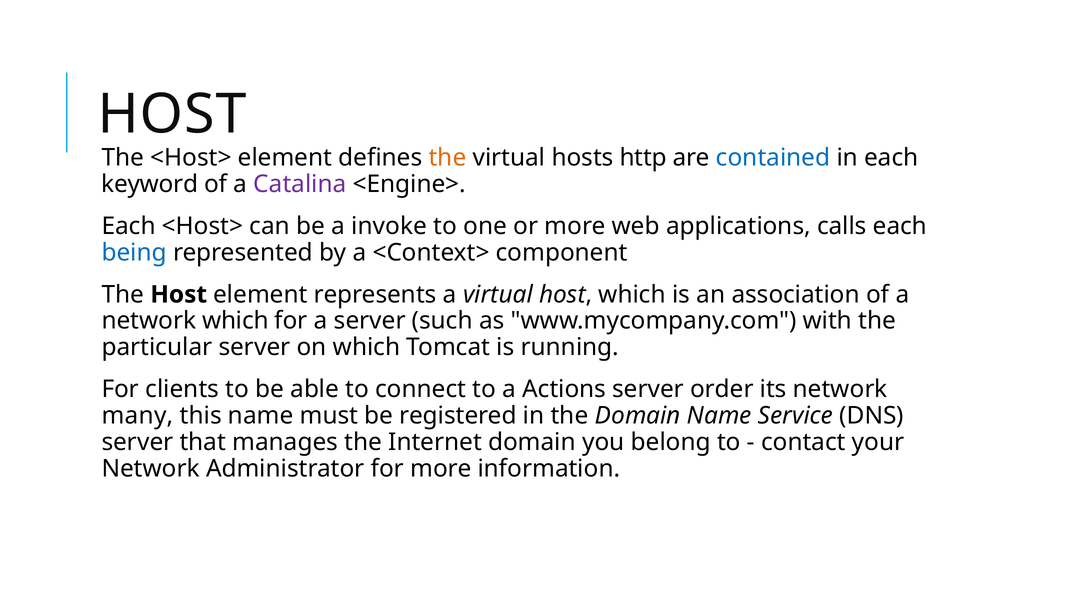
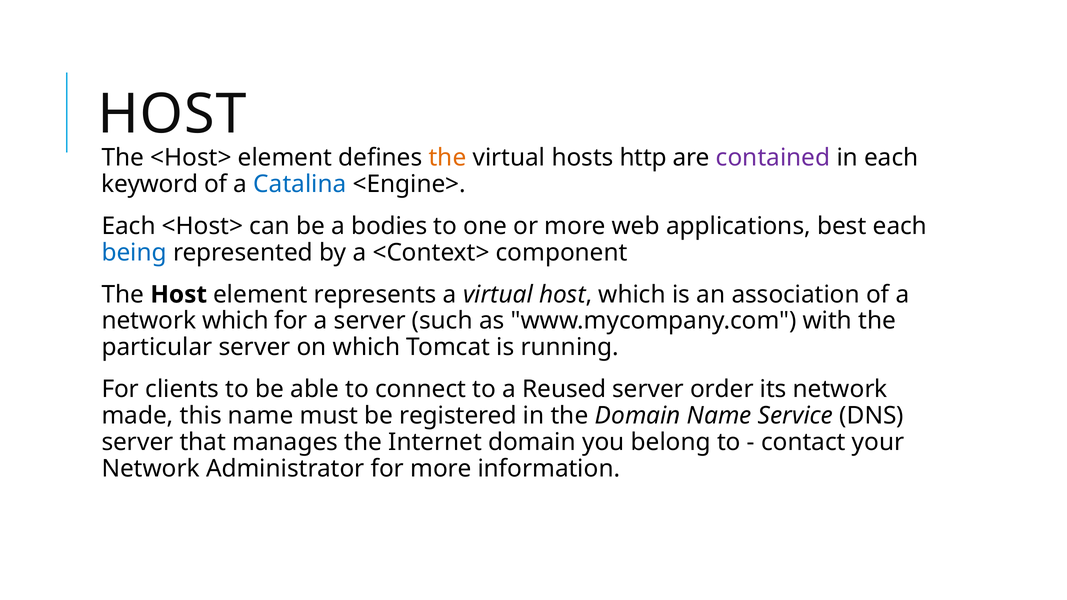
contained colour: blue -> purple
Catalina colour: purple -> blue
invoke: invoke -> bodies
calls: calls -> best
Actions: Actions -> Reused
many: many -> made
